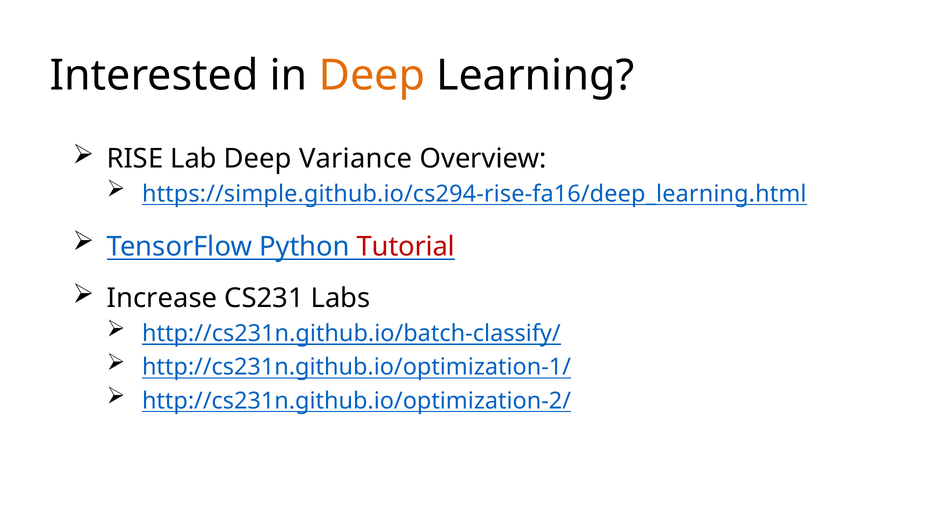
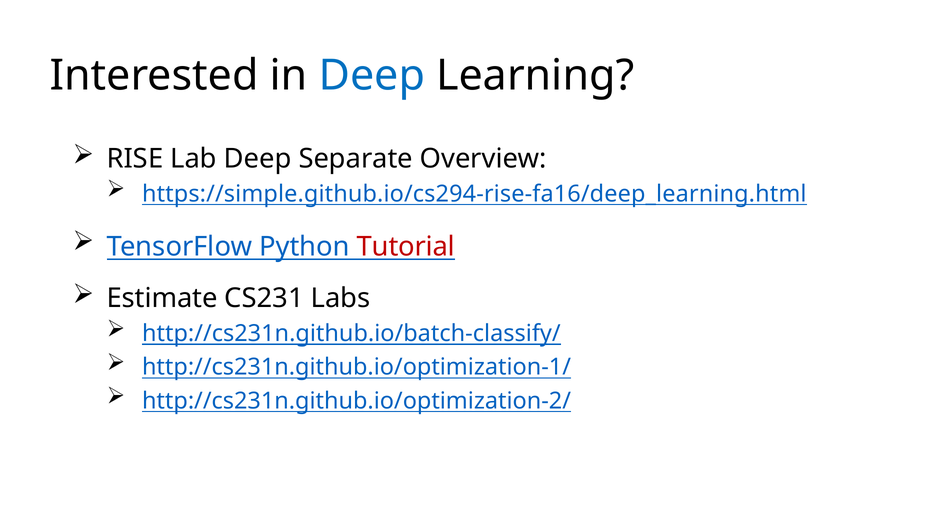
Deep at (372, 75) colour: orange -> blue
Variance: Variance -> Separate
Increase: Increase -> Estimate
